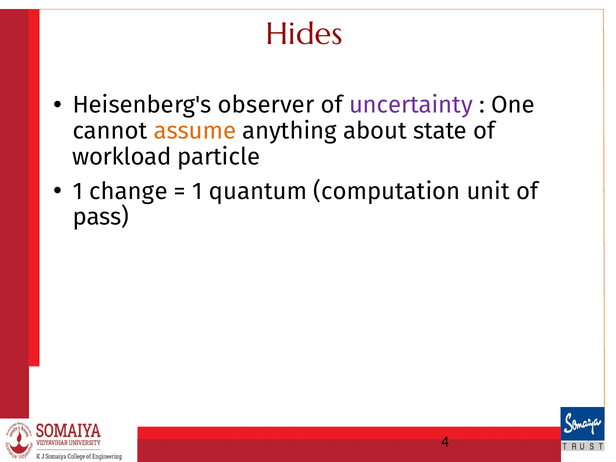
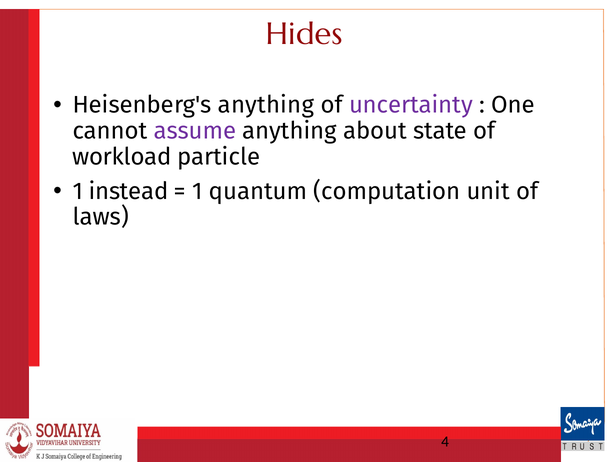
Heisenberg's observer: observer -> anything
assume colour: orange -> purple
change: change -> instead
pass: pass -> laws
